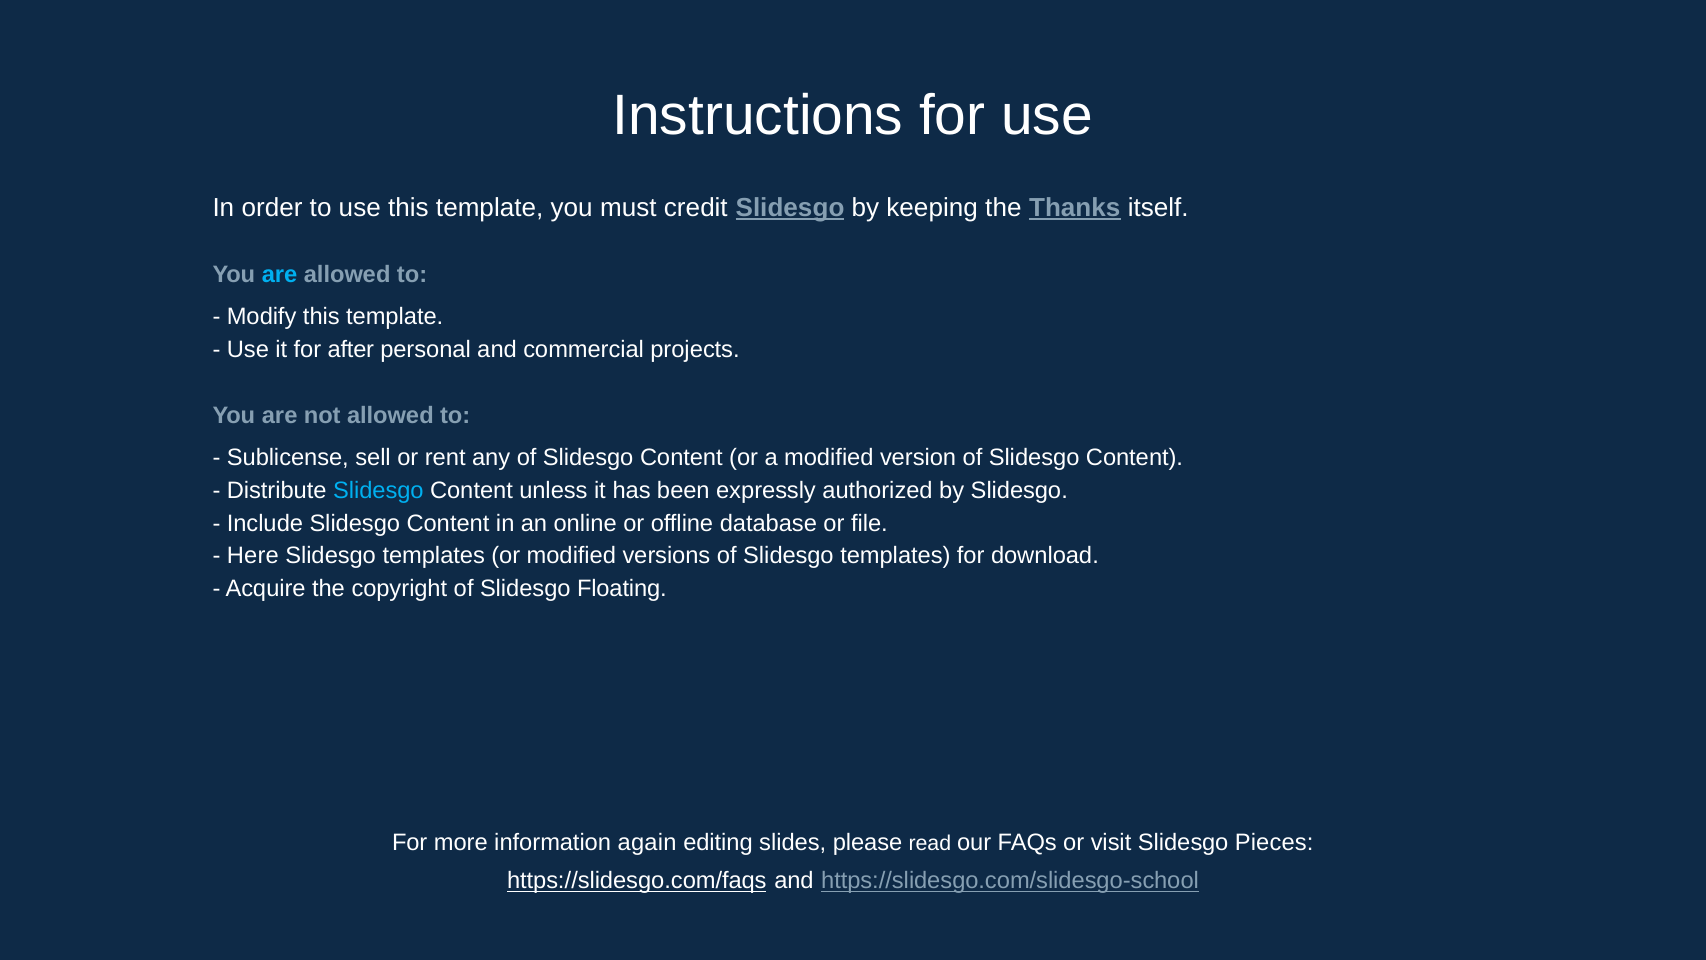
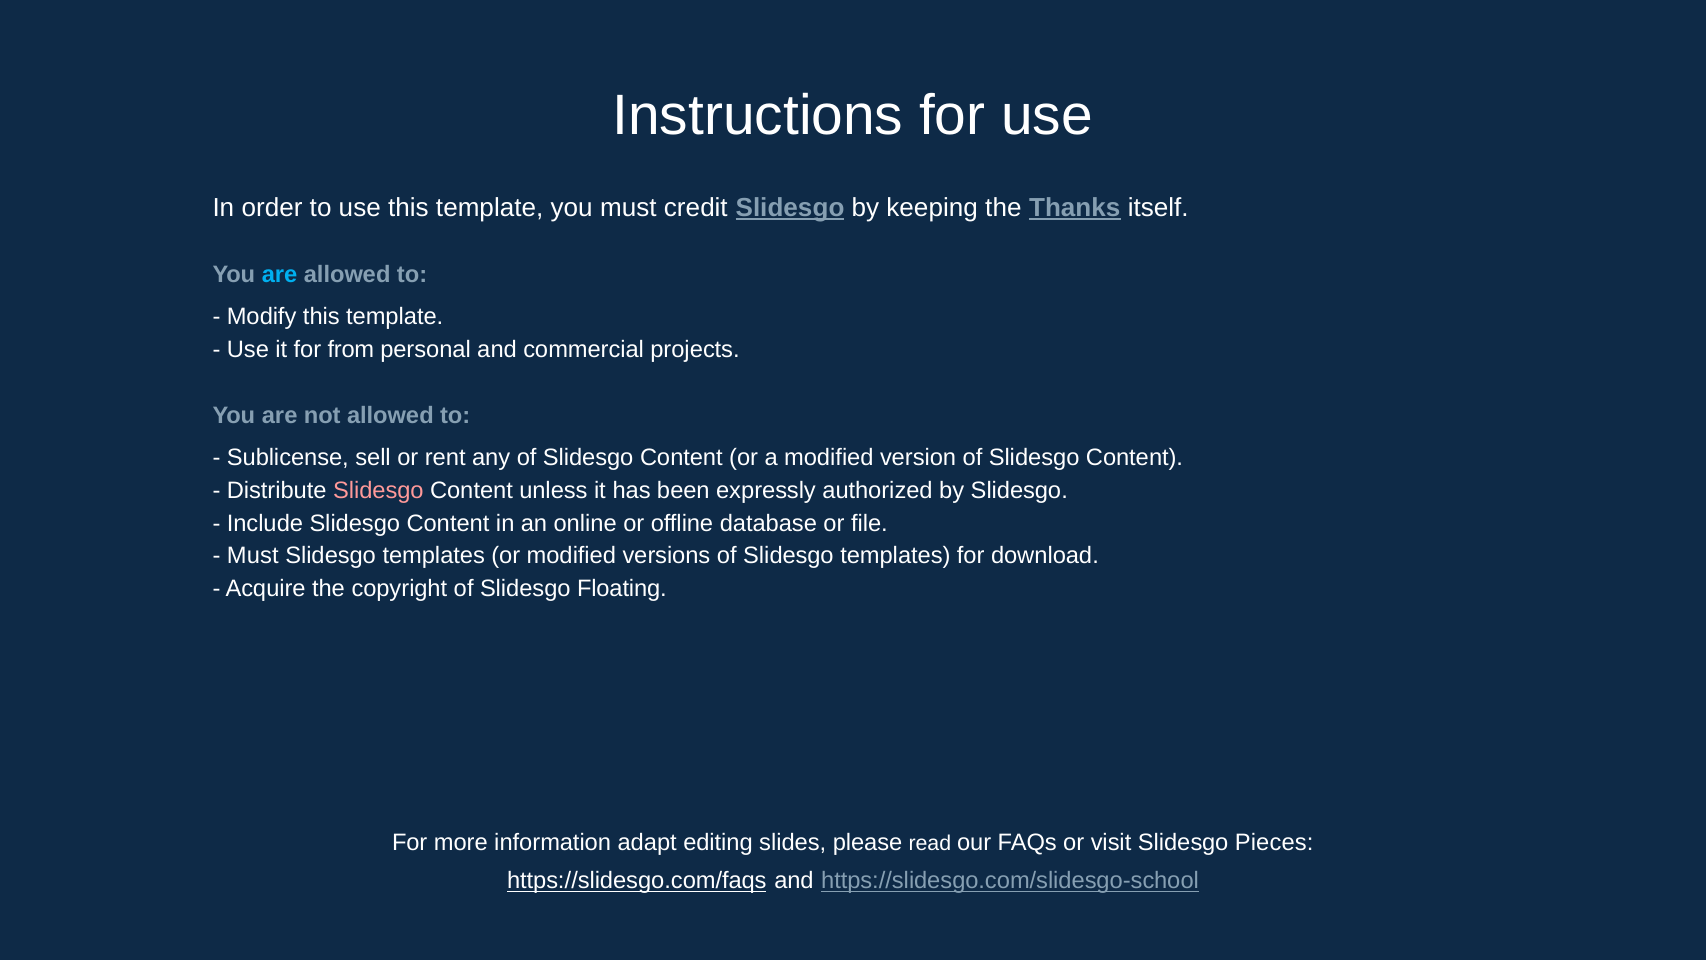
after: after -> from
Slidesgo at (378, 490) colour: light blue -> pink
Here at (253, 556): Here -> Must
again: again -> adapt
